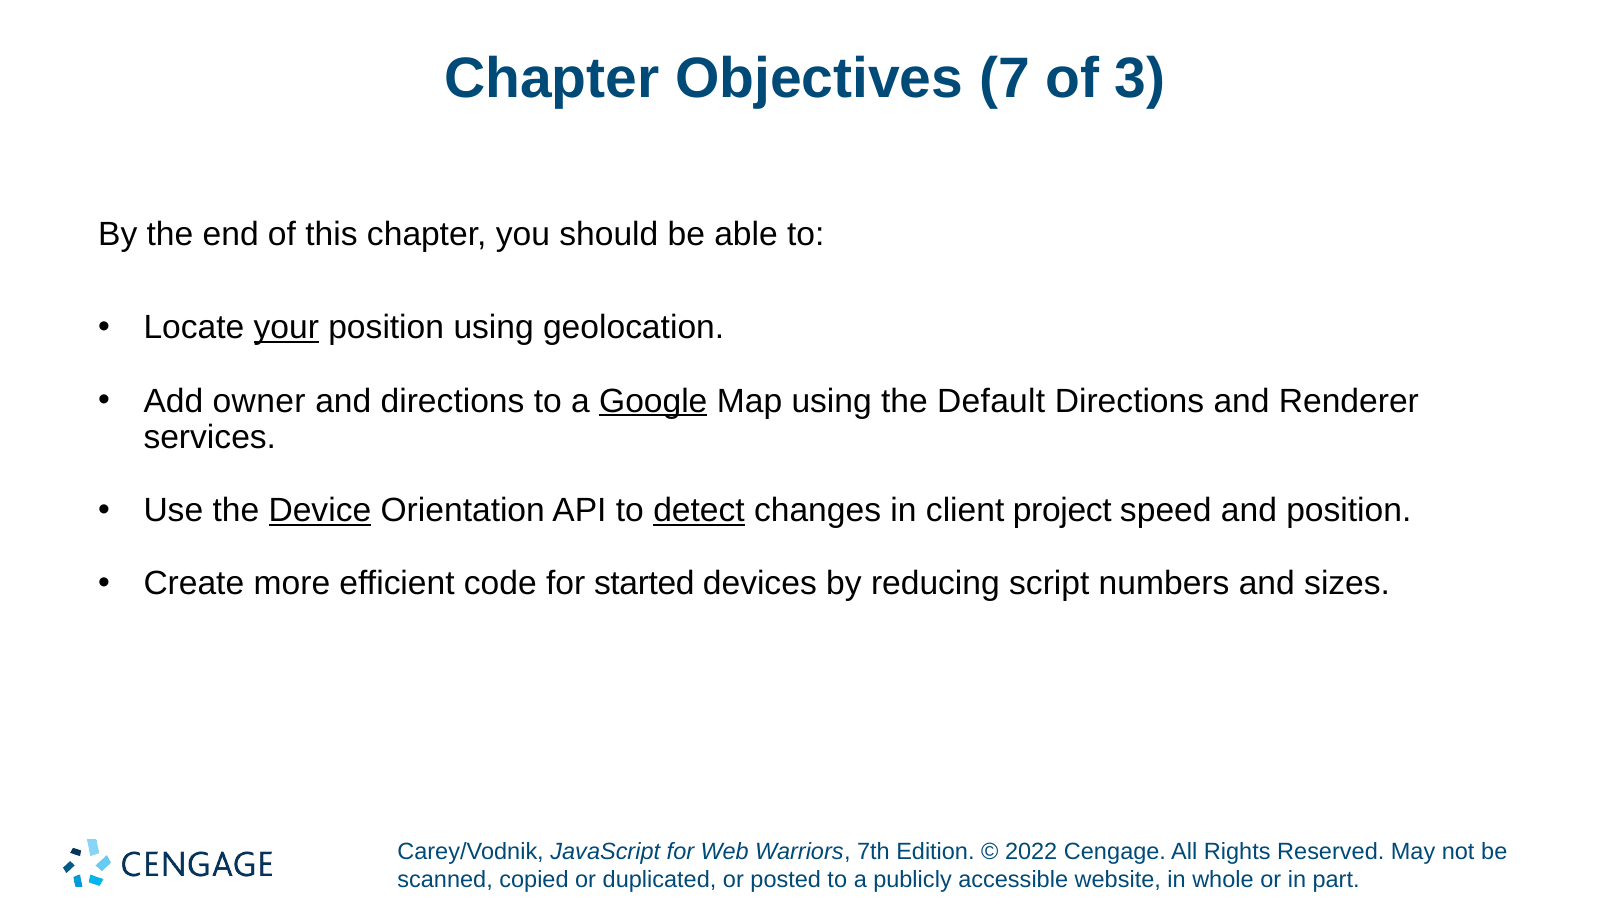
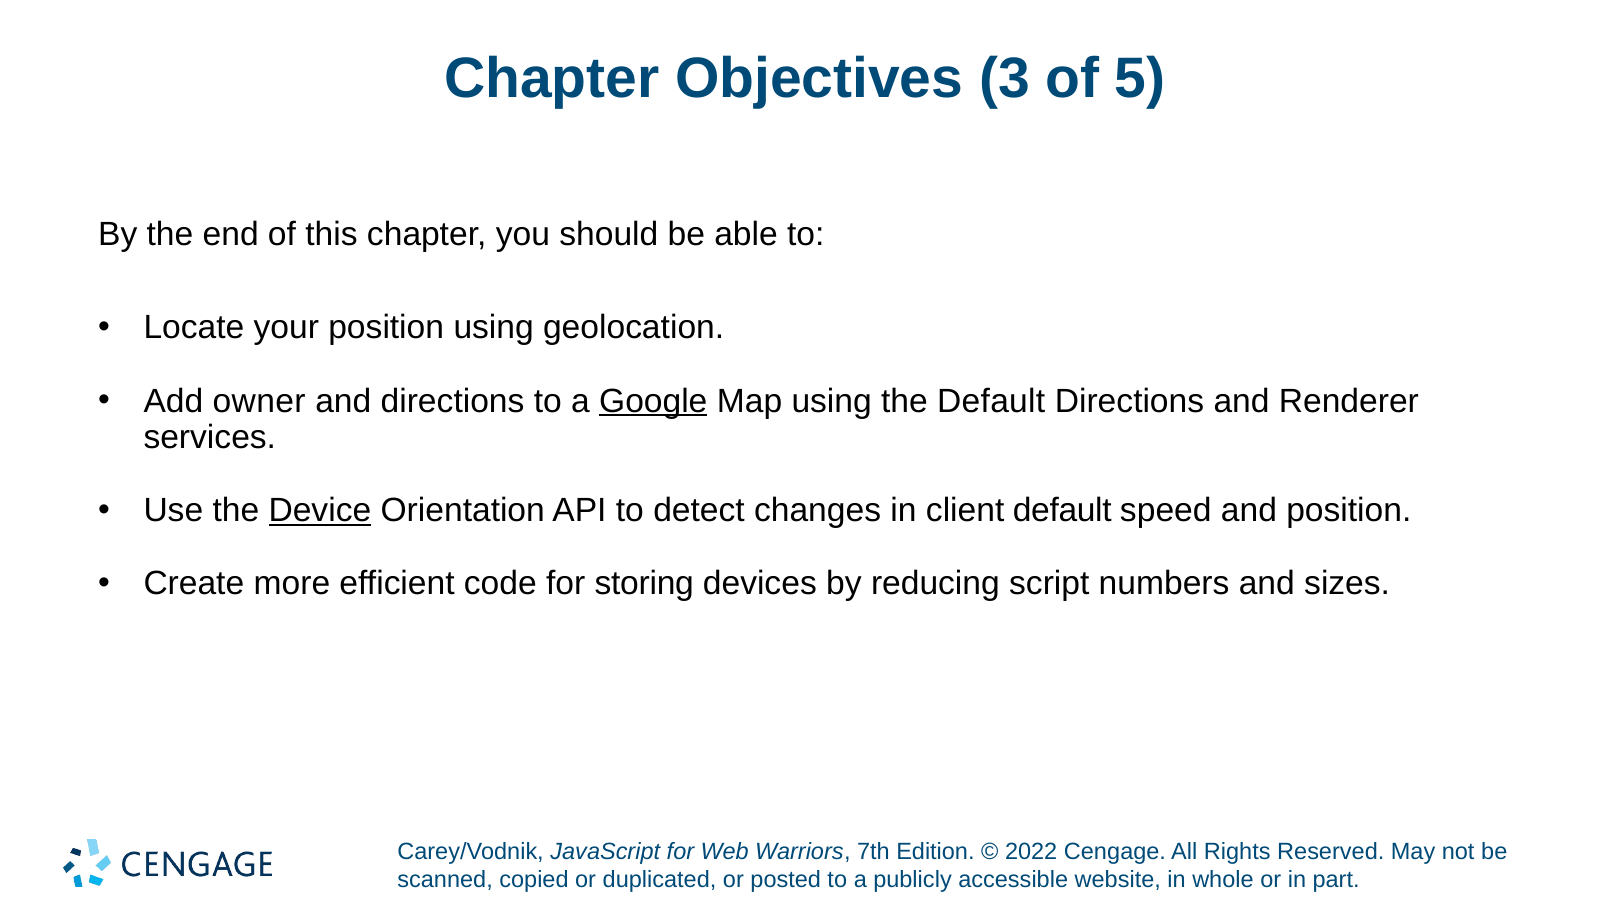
7: 7 -> 3
3: 3 -> 5
your underline: present -> none
detect underline: present -> none
client project: project -> default
started: started -> storing
